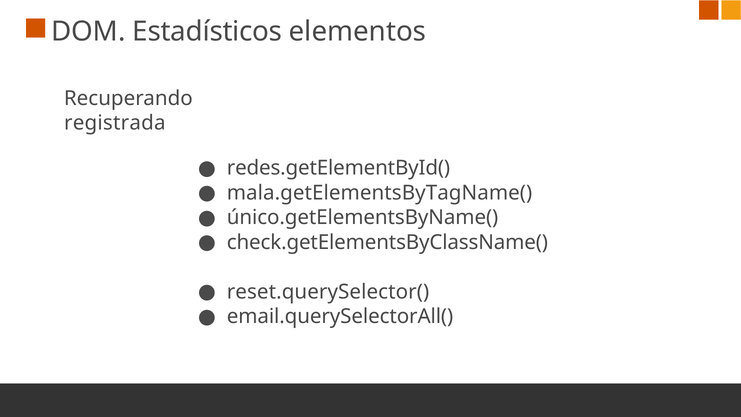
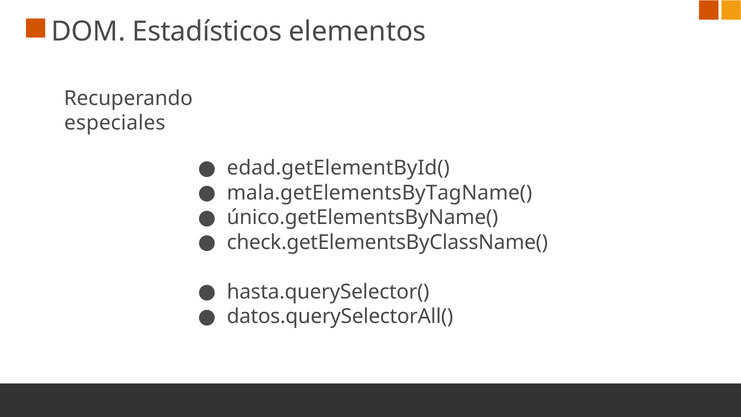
registrada: registrada -> especiales
redes.getElementById(: redes.getElementById( -> edad.getElementById(
reset.querySelector(: reset.querySelector( -> hasta.querySelector(
email.querySelectorAll(: email.querySelectorAll( -> datos.querySelectorAll(
